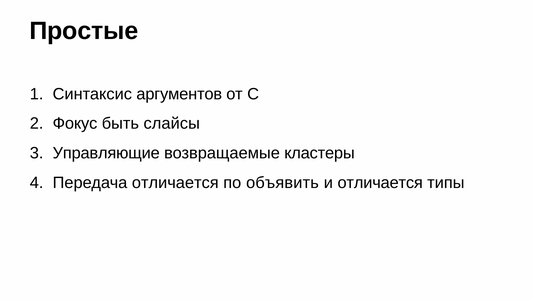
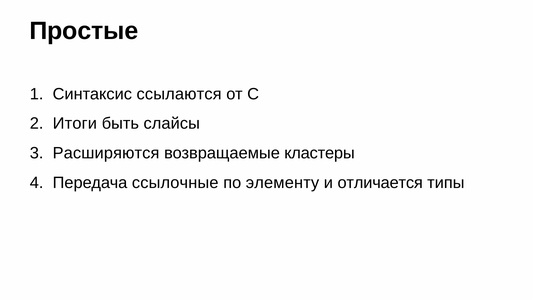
аргументов: аргументов -> ссылаются
Фокус: Фокус -> Итоги
Управляющие: Управляющие -> Расширяются
Передача отличается: отличается -> ссылочные
объявить: объявить -> элементу
